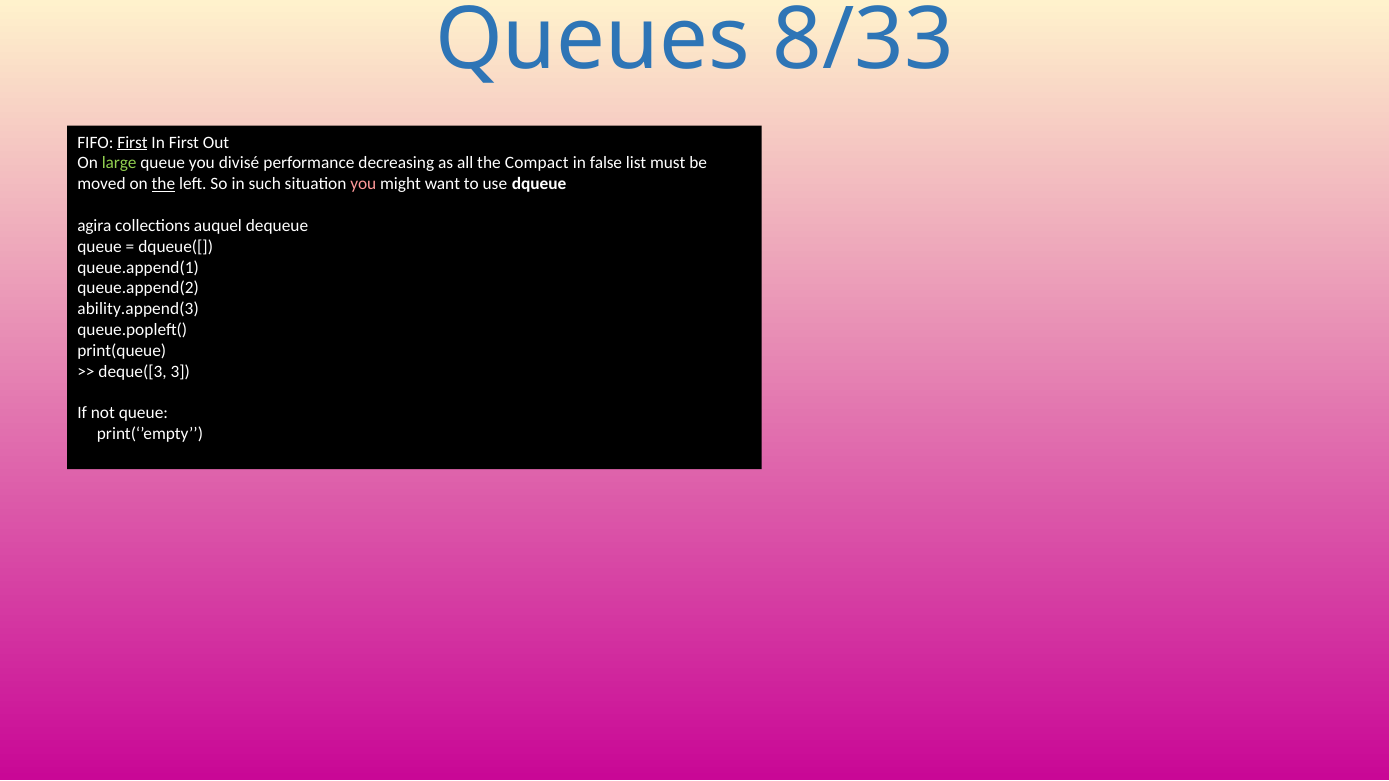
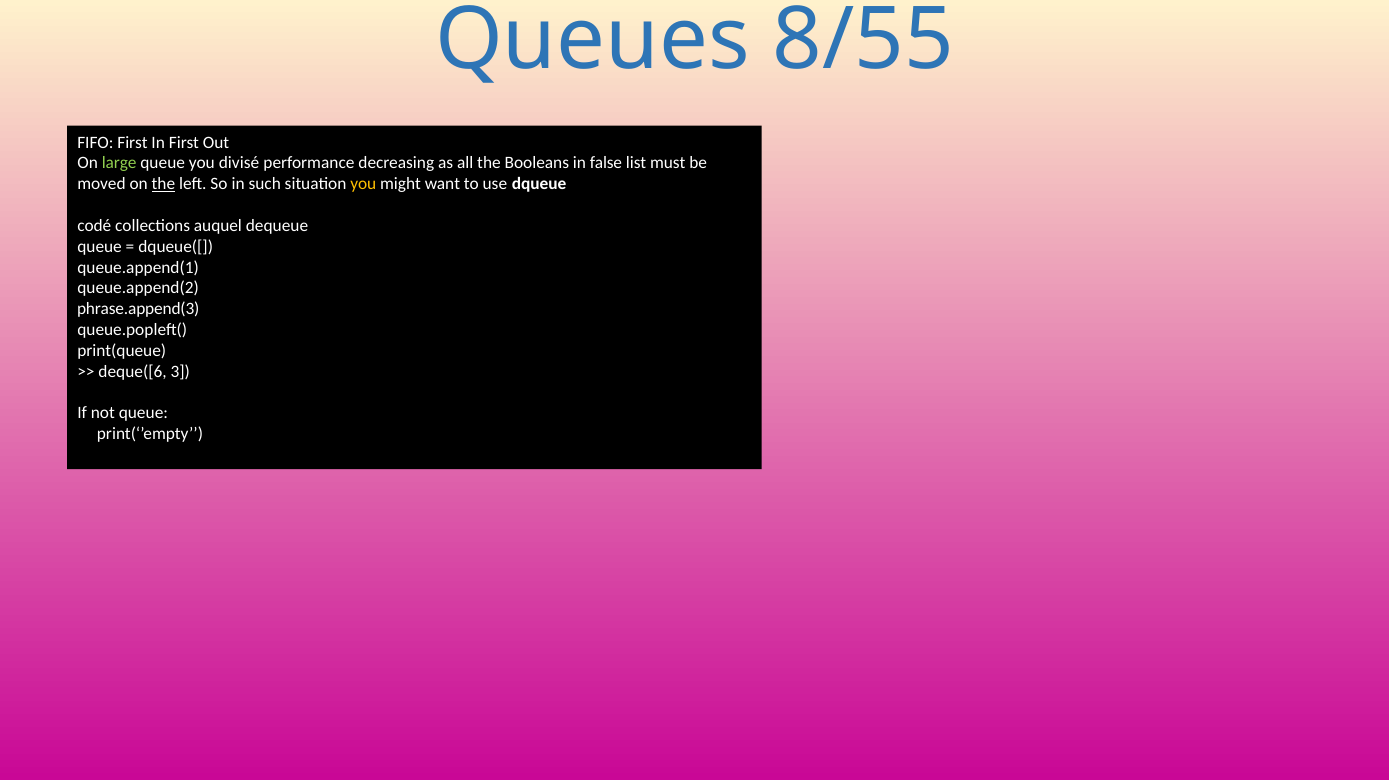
8/33: 8/33 -> 8/55
First at (132, 142) underline: present -> none
Compact: Compact -> Booleans
you at (363, 184) colour: pink -> yellow
agira: agira -> codé
ability.append(3: ability.append(3 -> phrase.append(3
deque([3: deque([3 -> deque([6
